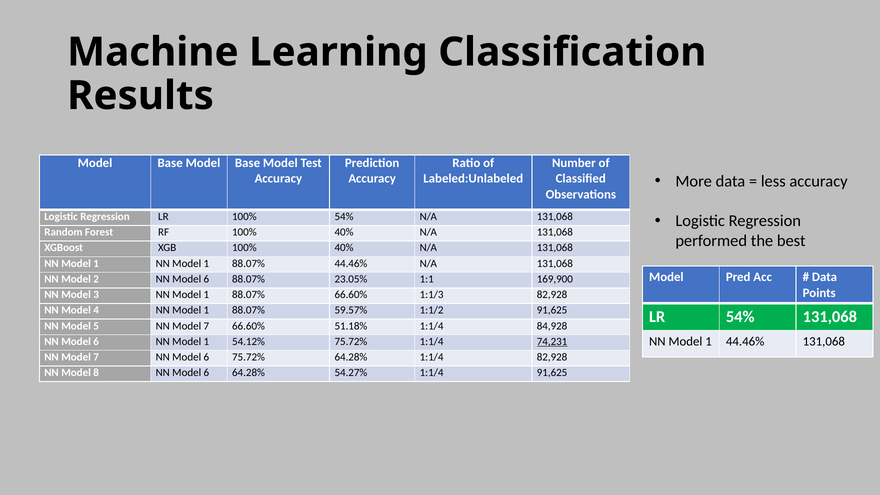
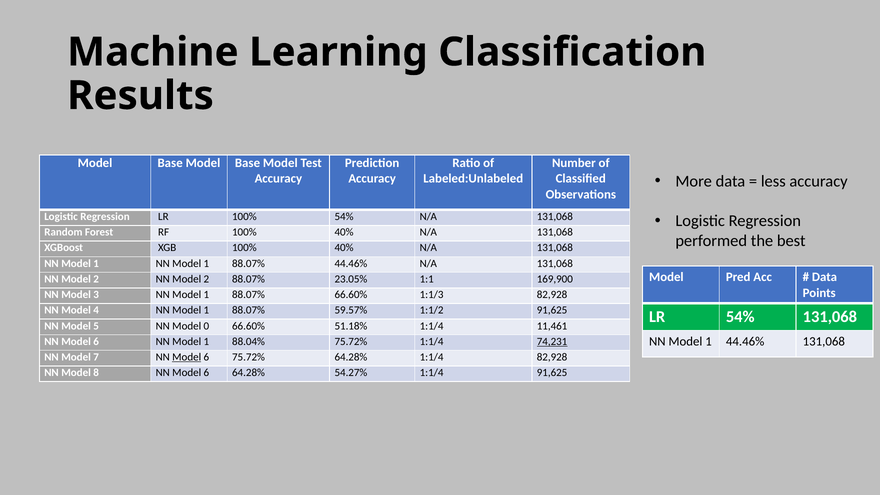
2 NN Model 6: 6 -> 2
5 NN Model 7: 7 -> 0
84,928: 84,928 -> 11,461
54.12%: 54.12% -> 88.04%
Model at (187, 357) underline: none -> present
